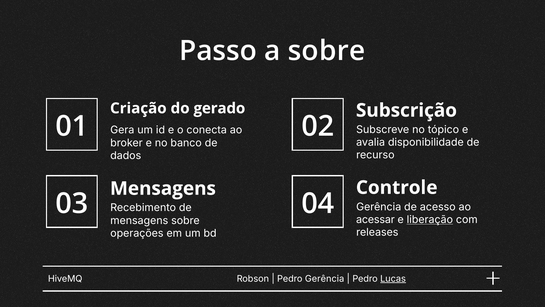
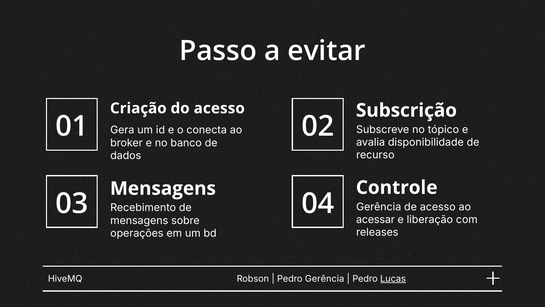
a sobre: sobre -> evitar
do gerado: gerado -> acesso
liberação underline: present -> none
